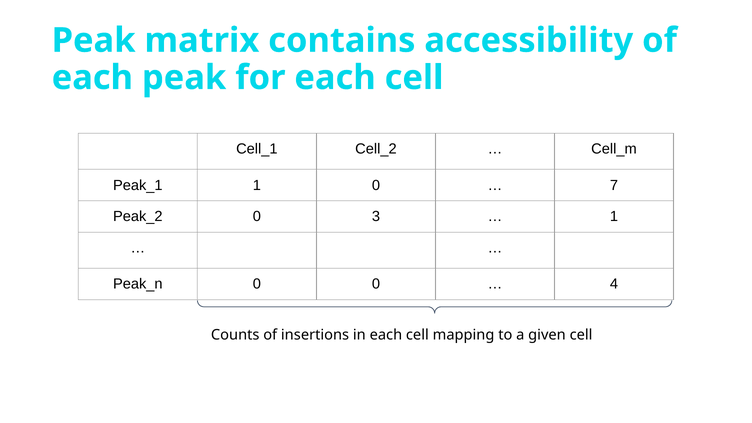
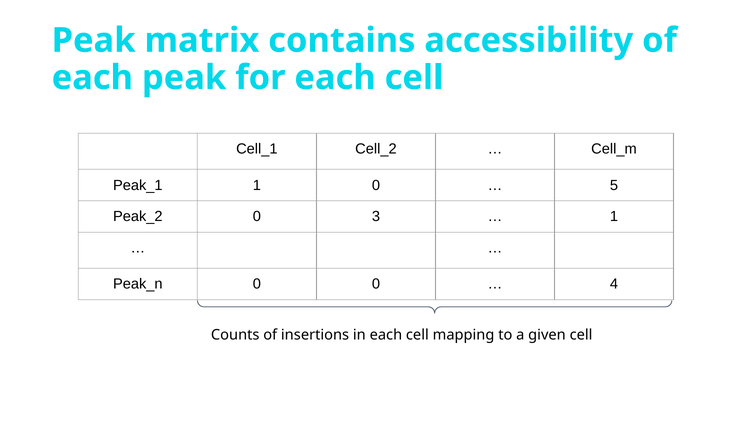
7: 7 -> 5
